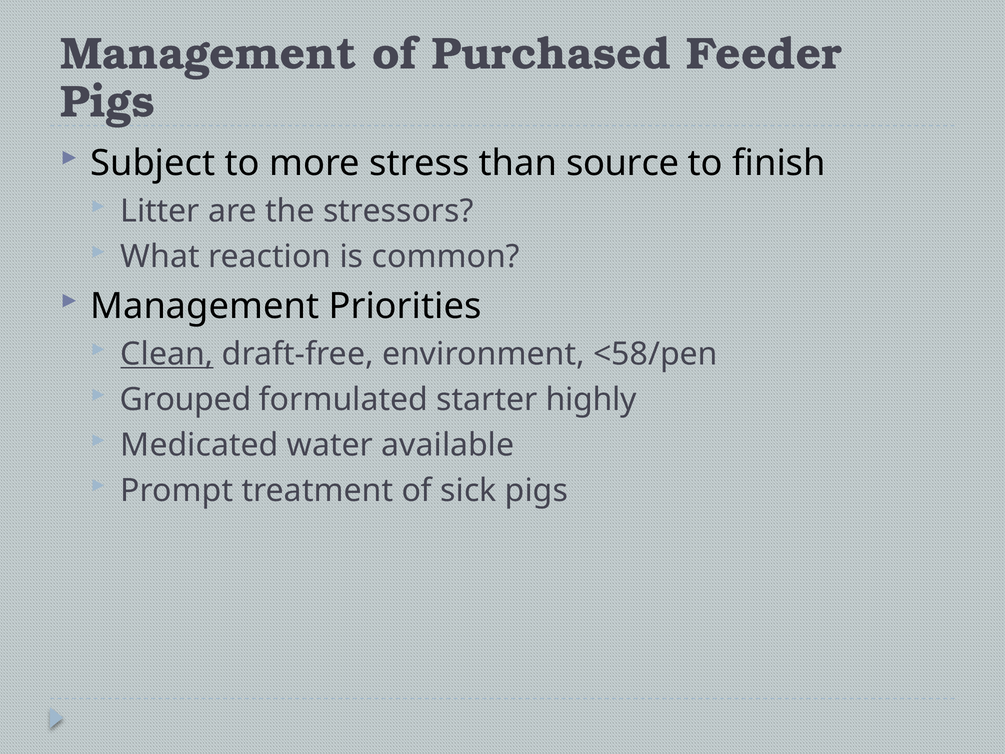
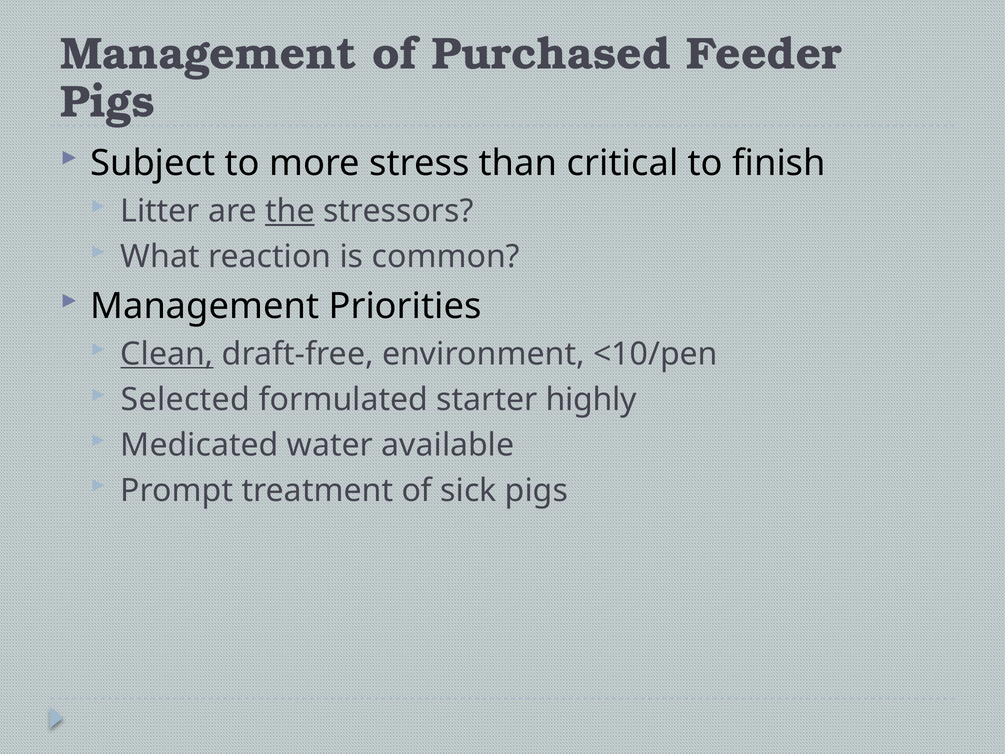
source: source -> critical
the underline: none -> present
<58/pen: <58/pen -> <10/pen
Grouped: Grouped -> Selected
